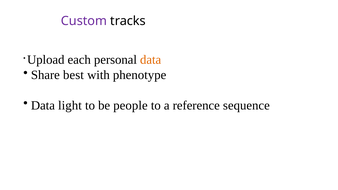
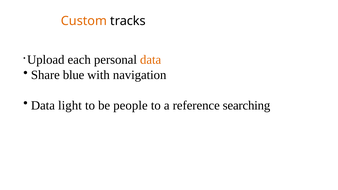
Custom colour: purple -> orange
best: best -> blue
phenotype: phenotype -> navigation
sequence: sequence -> searching
